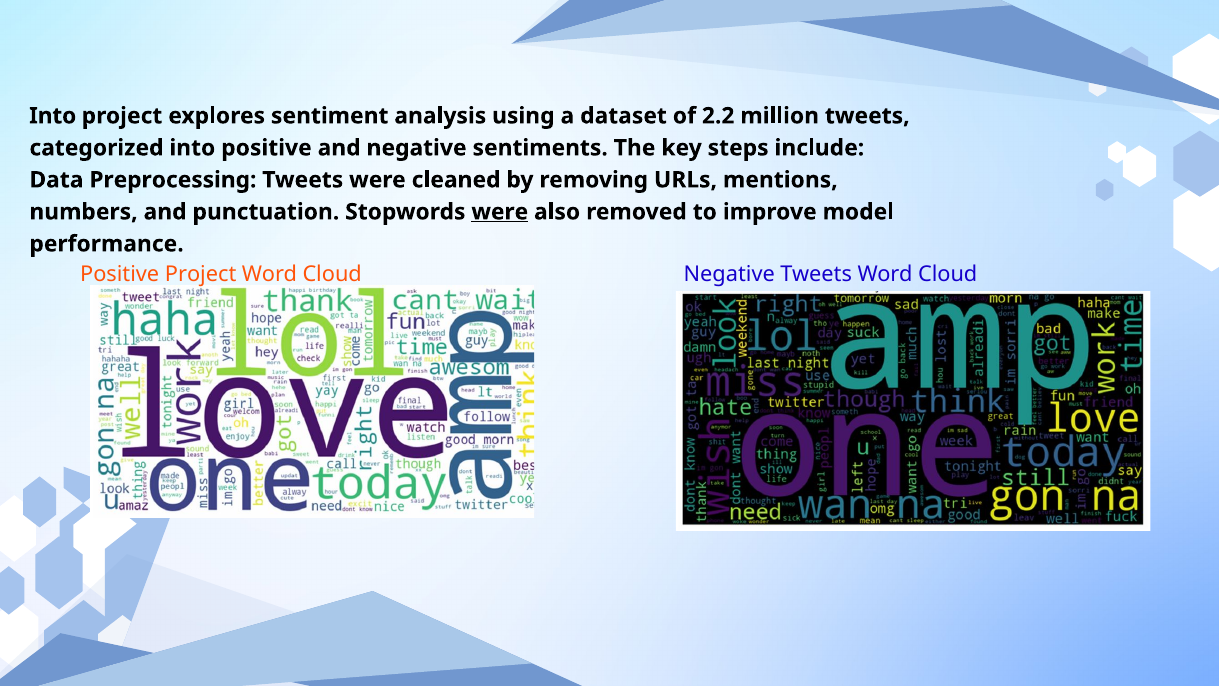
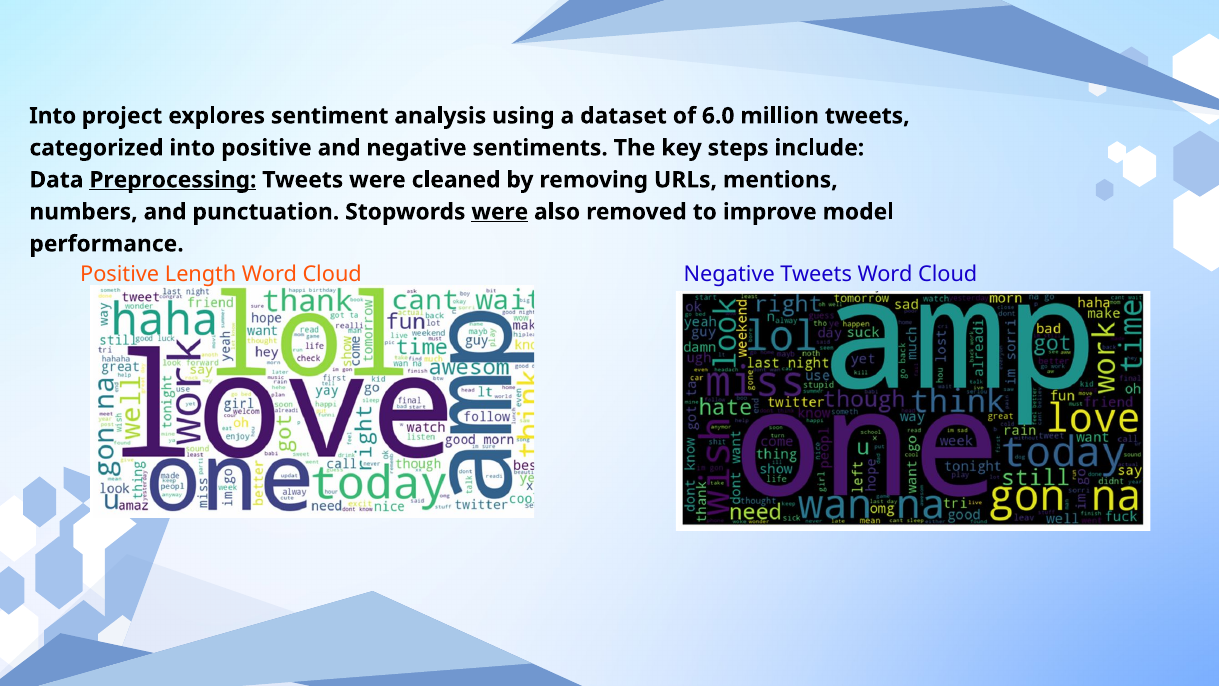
2.2: 2.2 -> 6.0
Preprocessing underline: none -> present
Positive Project: Project -> Length
